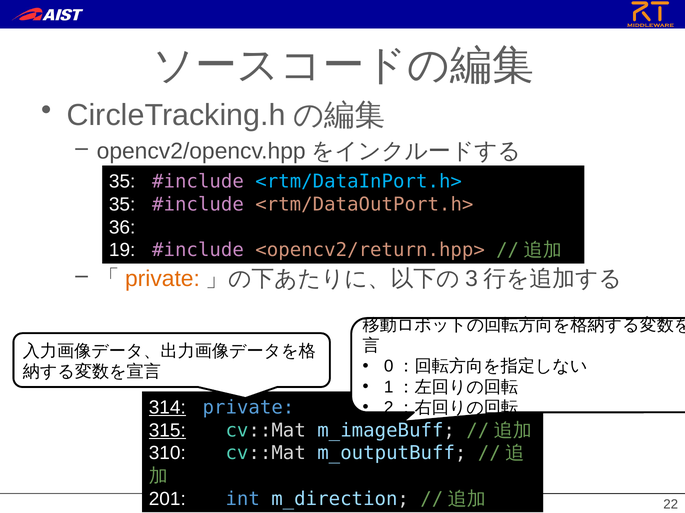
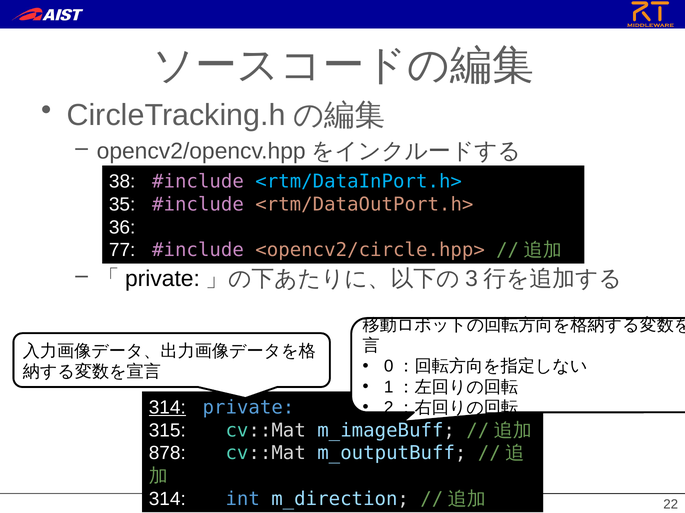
35 at (122, 182): 35 -> 38
19: 19 -> 77
<opencv2/return.hpp>: <opencv2/return.hpp> -> <opencv2/circle.hpp>
private at (162, 279) colour: orange -> black
315 underline: present -> none
310: 310 -> 878
201 at (167, 499): 201 -> 314
